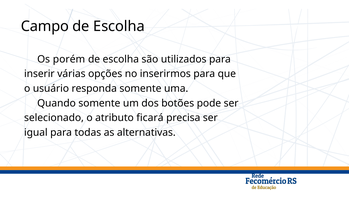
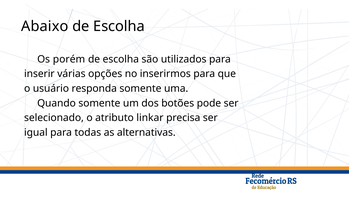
Campo: Campo -> Abaixo
ficará: ficará -> linkar
